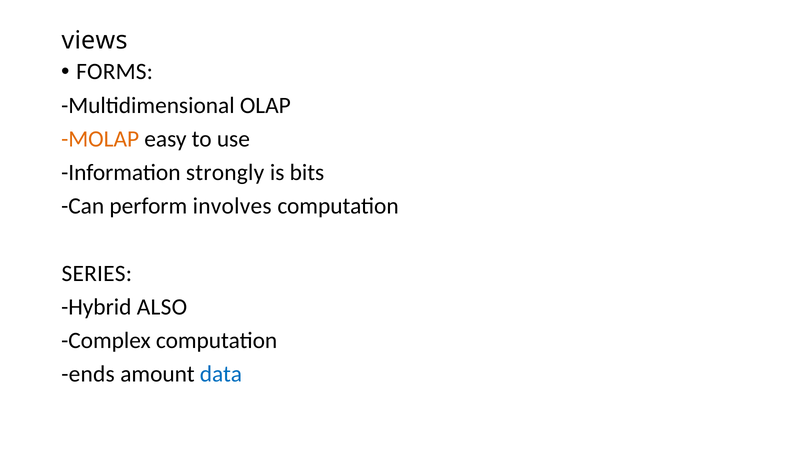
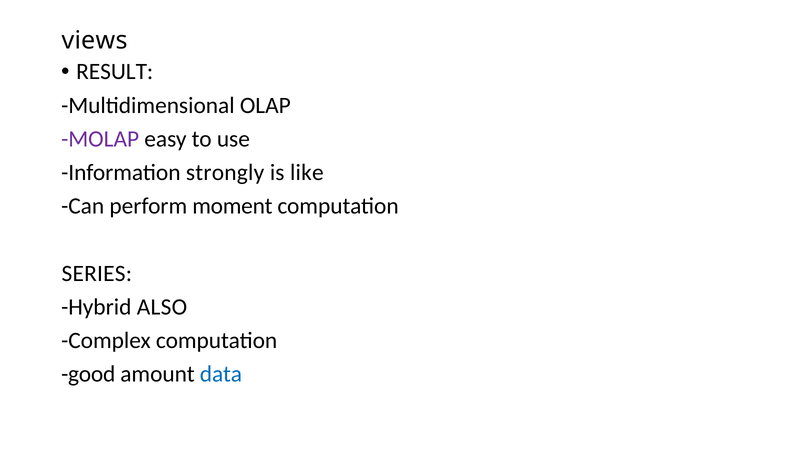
FORMS: FORMS -> RESULT
MOLAP colour: orange -> purple
bits: bits -> like
involves: involves -> moment
ends: ends -> good
